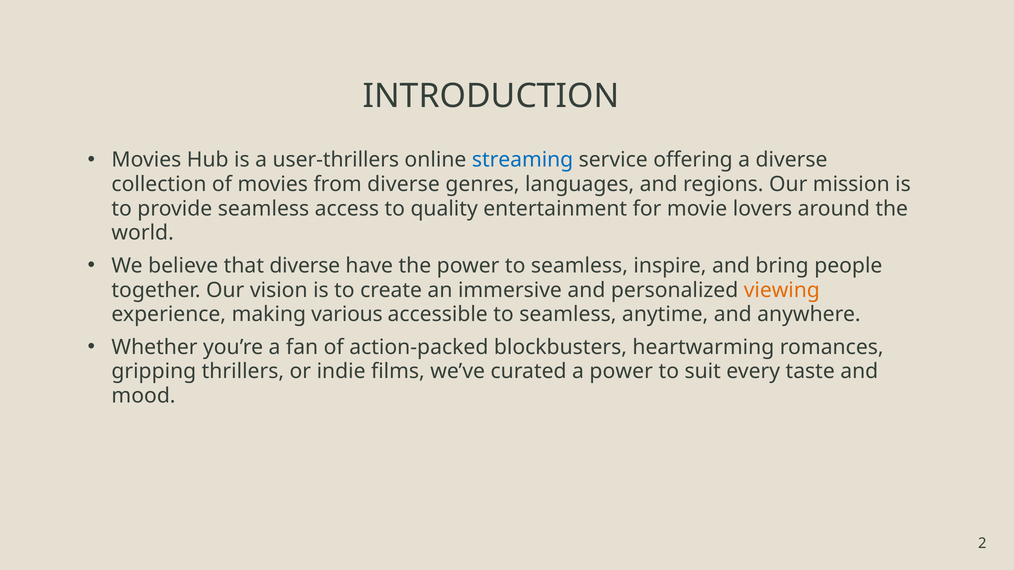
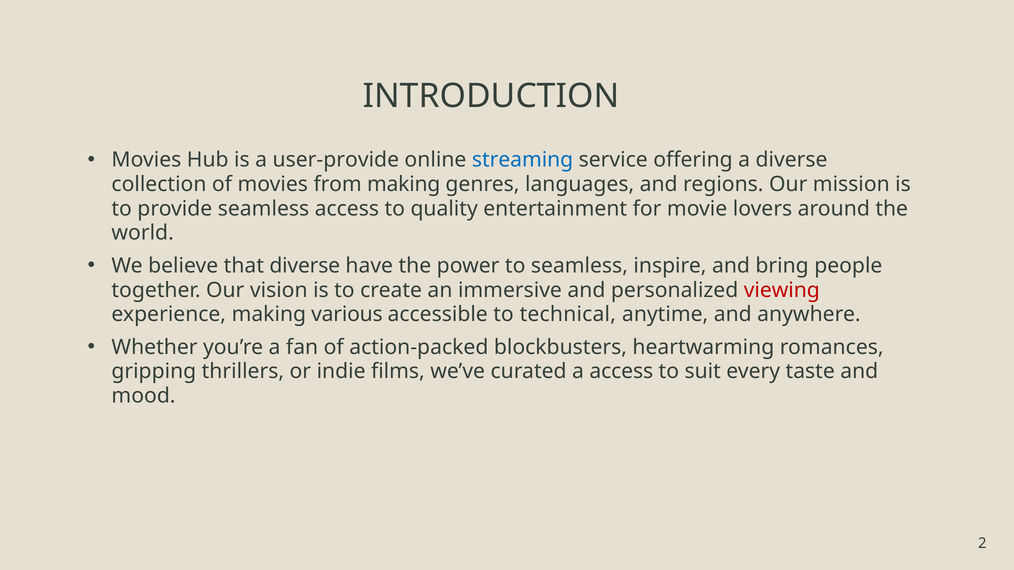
user-thrillers: user-thrillers -> user-provide
from diverse: diverse -> making
viewing colour: orange -> red
accessible to seamless: seamless -> technical
a power: power -> access
